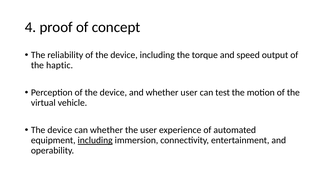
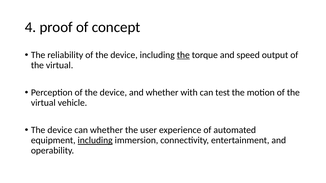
the at (183, 55) underline: none -> present
haptic at (60, 65): haptic -> virtual
whether user: user -> with
